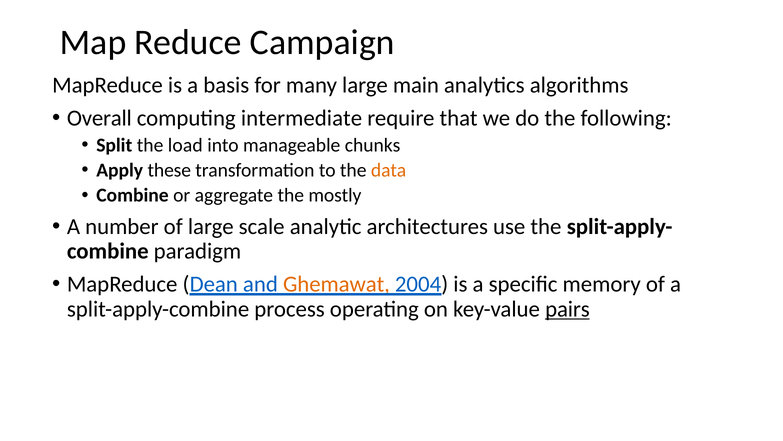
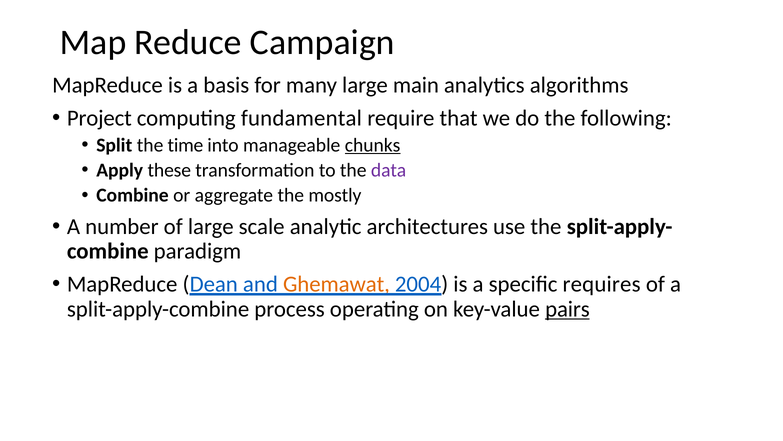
Overall: Overall -> Project
intermediate: intermediate -> fundamental
load: load -> time
chunks underline: none -> present
data colour: orange -> purple
memory: memory -> requires
